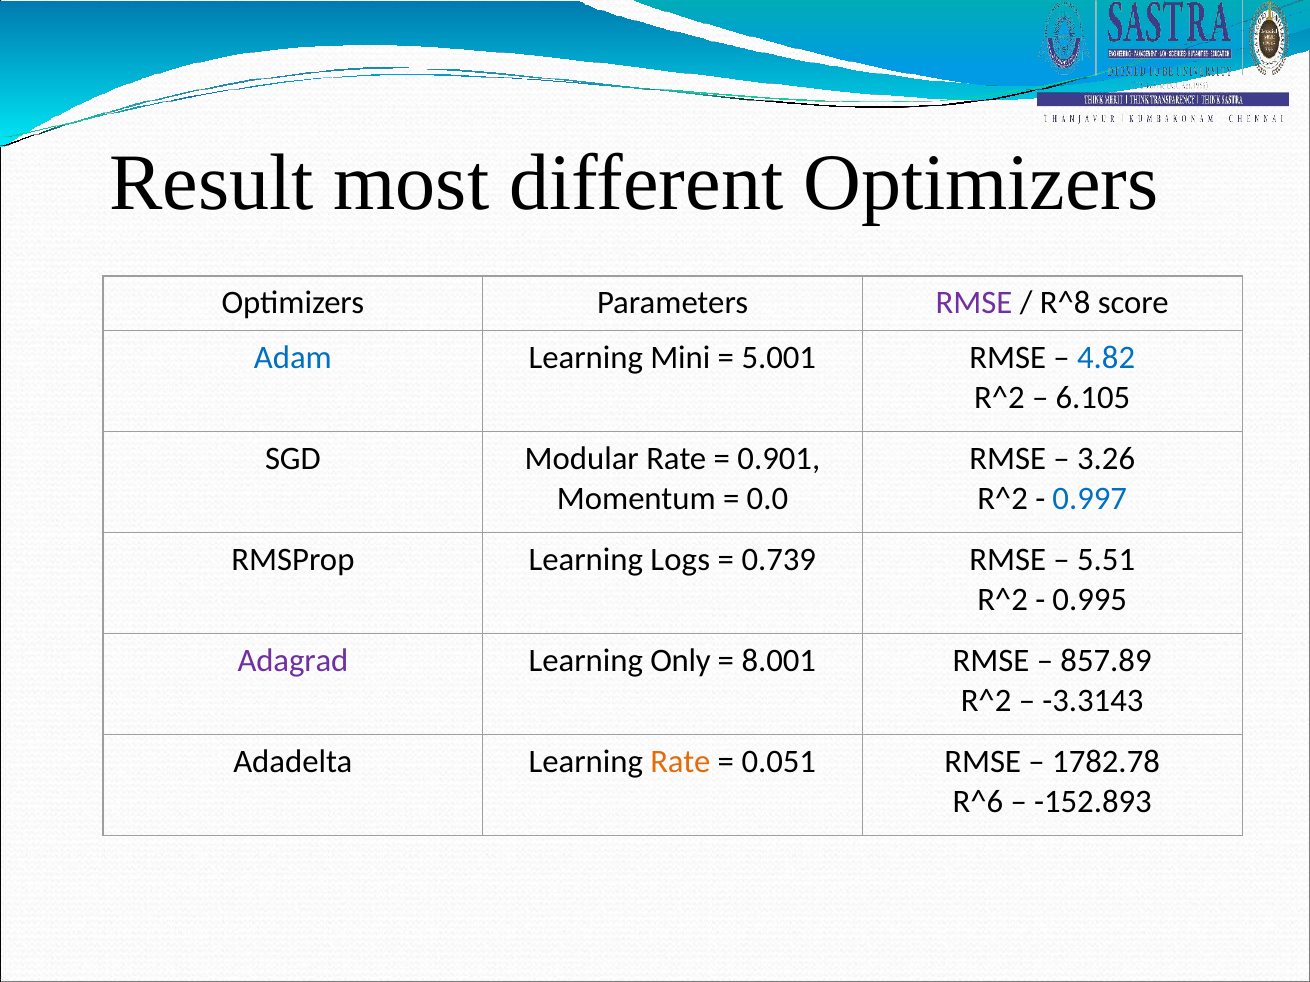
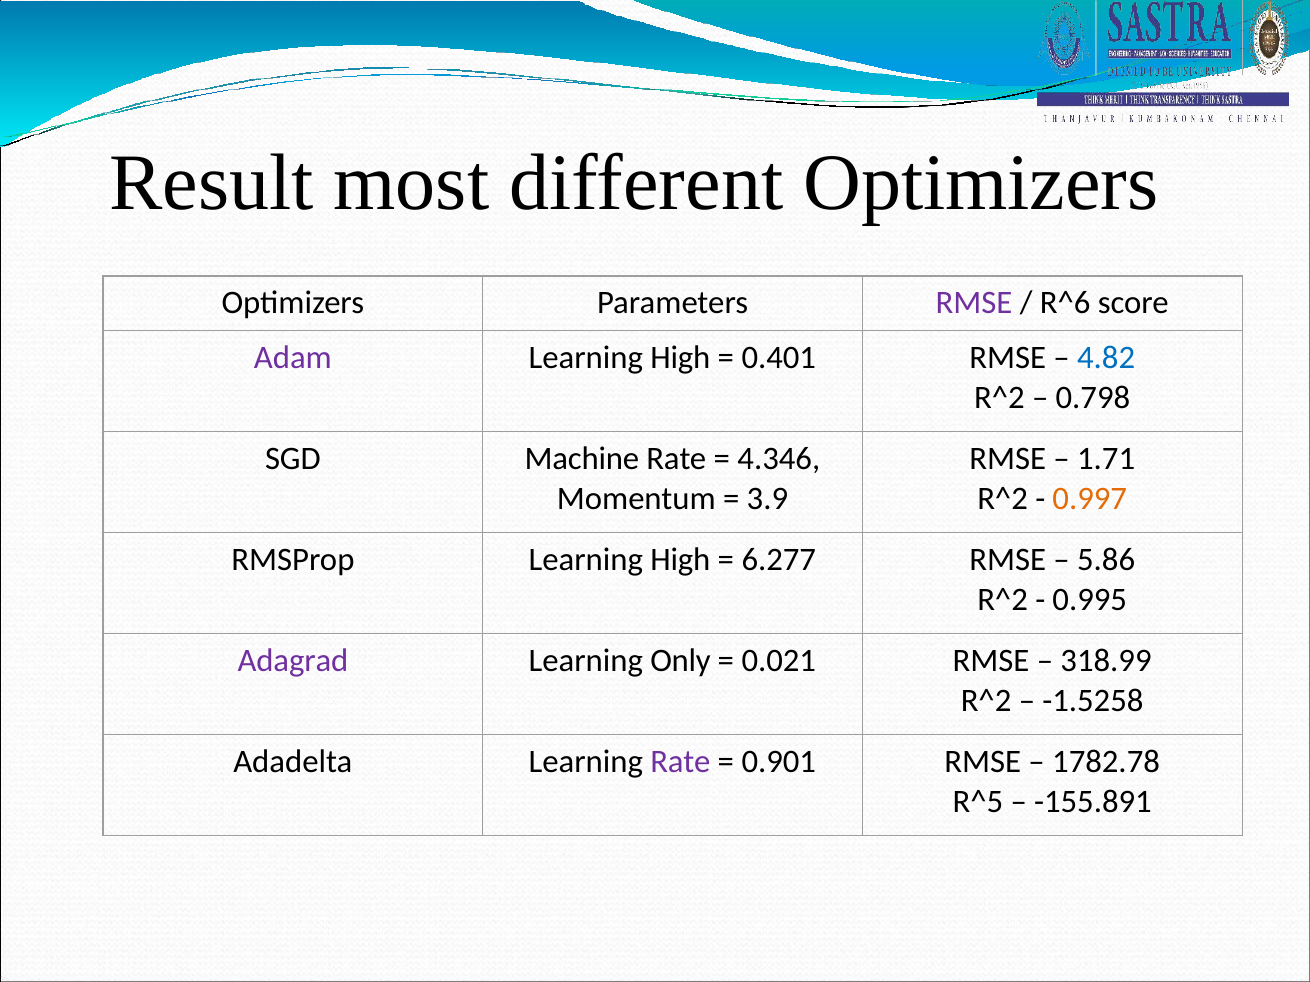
R^8: R^8 -> R^6
Adam colour: blue -> purple
Mini at (680, 358): Mini -> High
5.001: 5.001 -> 0.401
6.105: 6.105 -> 0.798
Modular: Modular -> Machine
0.901: 0.901 -> 4.346
3.26: 3.26 -> 1.71
0.0: 0.0 -> 3.9
0.997 colour: blue -> orange
RMSProp Learning Logs: Logs -> High
0.739: 0.739 -> 6.277
5.51: 5.51 -> 5.86
8.001: 8.001 -> 0.021
857.89: 857.89 -> 318.99
-3.3143: -3.3143 -> -1.5258
Rate at (680, 762) colour: orange -> purple
0.051: 0.051 -> 0.901
R^6: R^6 -> R^5
-152.893: -152.893 -> -155.891
